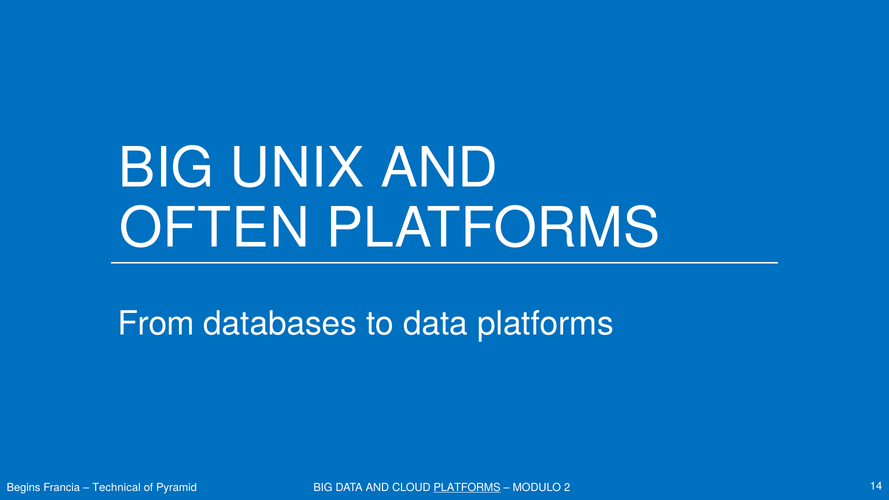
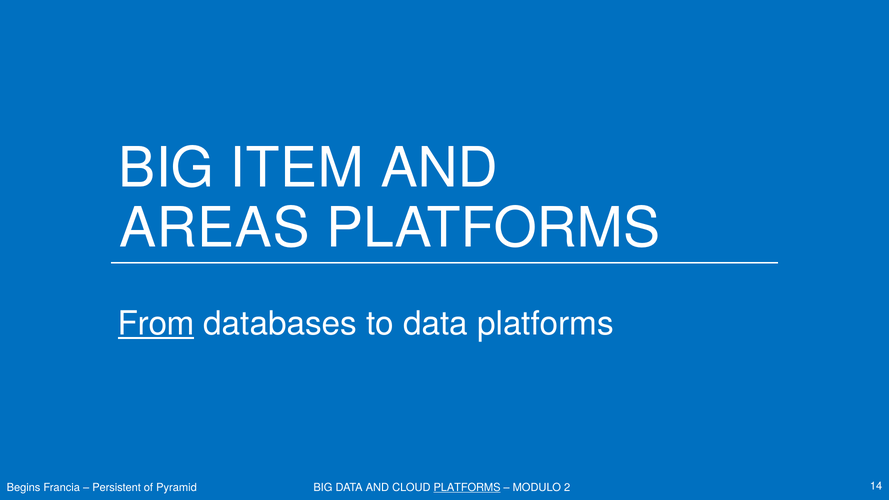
UNIX: UNIX -> ITEM
OFTEN: OFTEN -> AREAS
From underline: none -> present
Technical: Technical -> Persistent
